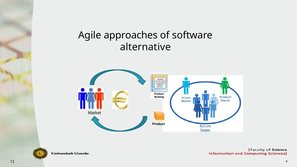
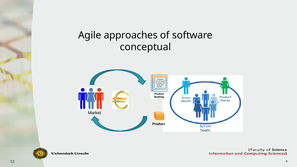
alternative: alternative -> conceptual
